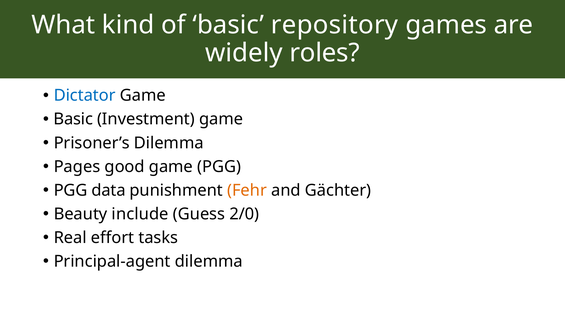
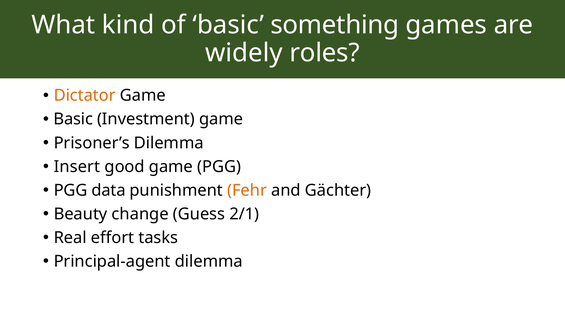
repository: repository -> something
Dictator colour: blue -> orange
Pages: Pages -> Insert
include: include -> change
2/0: 2/0 -> 2/1
